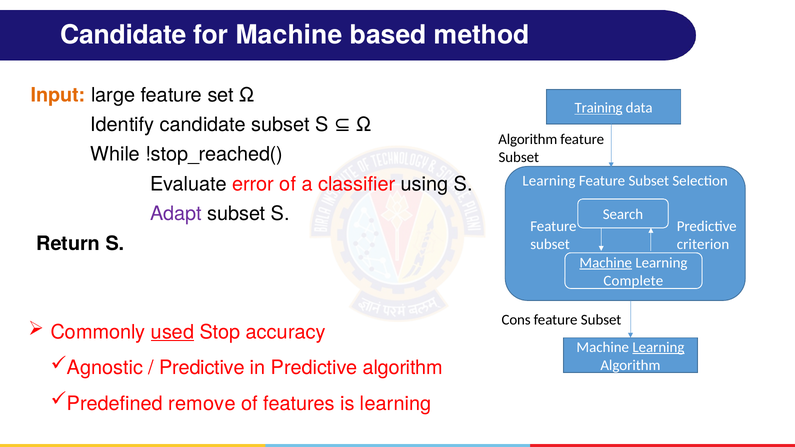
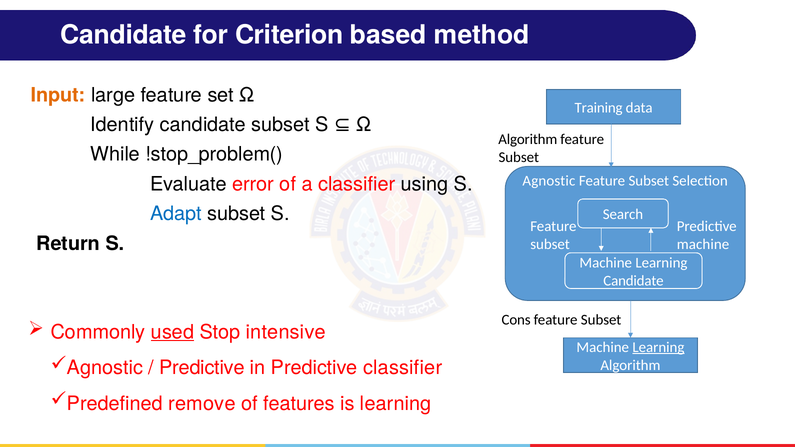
for Machine: Machine -> Criterion
Training underline: present -> none
!stop_reached(: !stop_reached( -> !stop_problem(
Learning at (549, 181): Learning -> Agnostic
Adapt colour: purple -> blue
criterion at (703, 244): criterion -> machine
Machine at (606, 263) underline: present -> none
Complete at (633, 281): Complete -> Candidate
accuracy: accuracy -> intensive
Predictive algorithm: algorithm -> classifier
